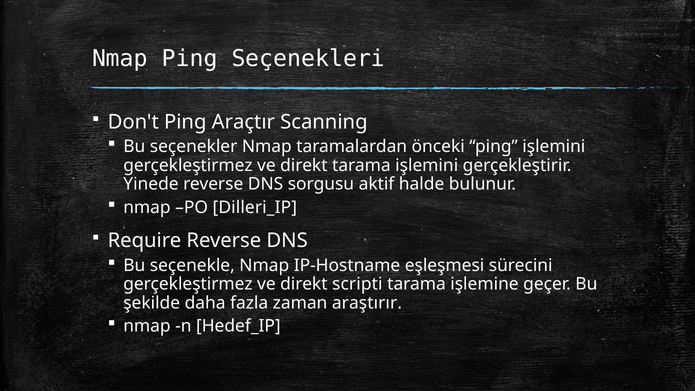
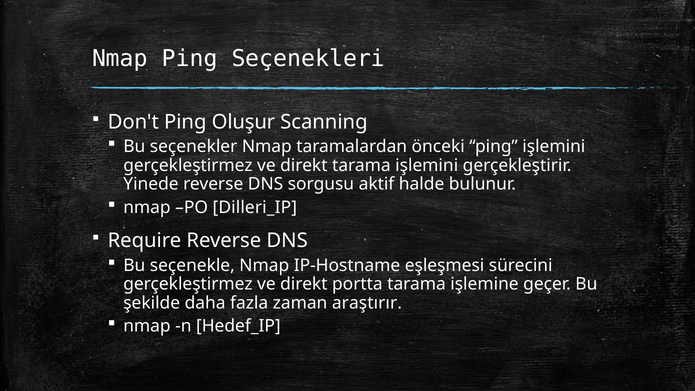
Araçtır: Araçtır -> Oluşur
scripti: scripti -> portta
